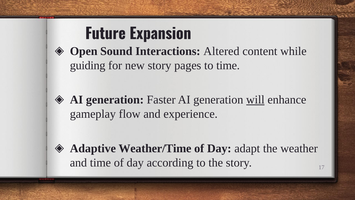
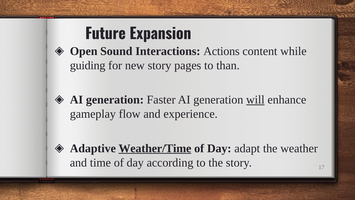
Altered: Altered -> Actions
to time: time -> than
Weather/Time underline: none -> present
